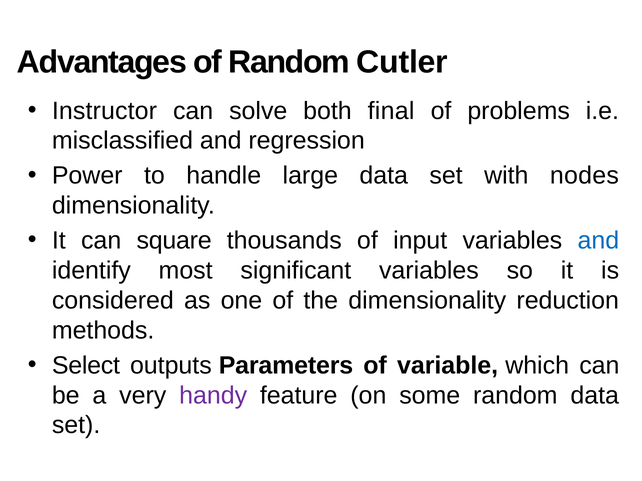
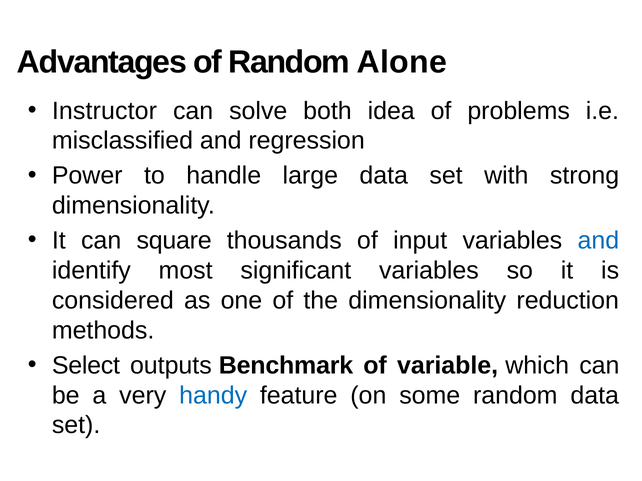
Cutler: Cutler -> Alone
final: final -> idea
nodes: nodes -> strong
Parameters: Parameters -> Benchmark
handy colour: purple -> blue
